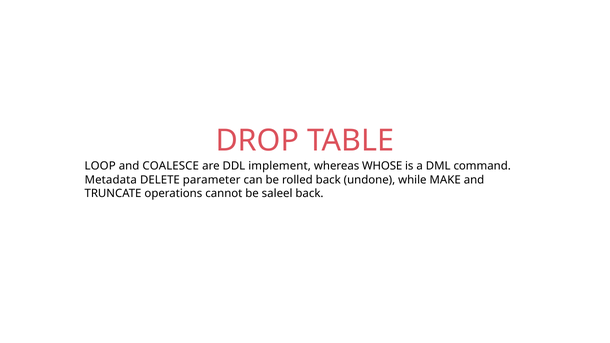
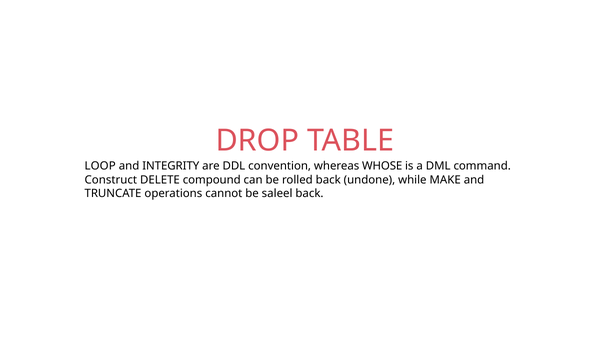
COALESCE: COALESCE -> INTEGRITY
implement: implement -> convention
Metadata: Metadata -> Construct
parameter: parameter -> compound
